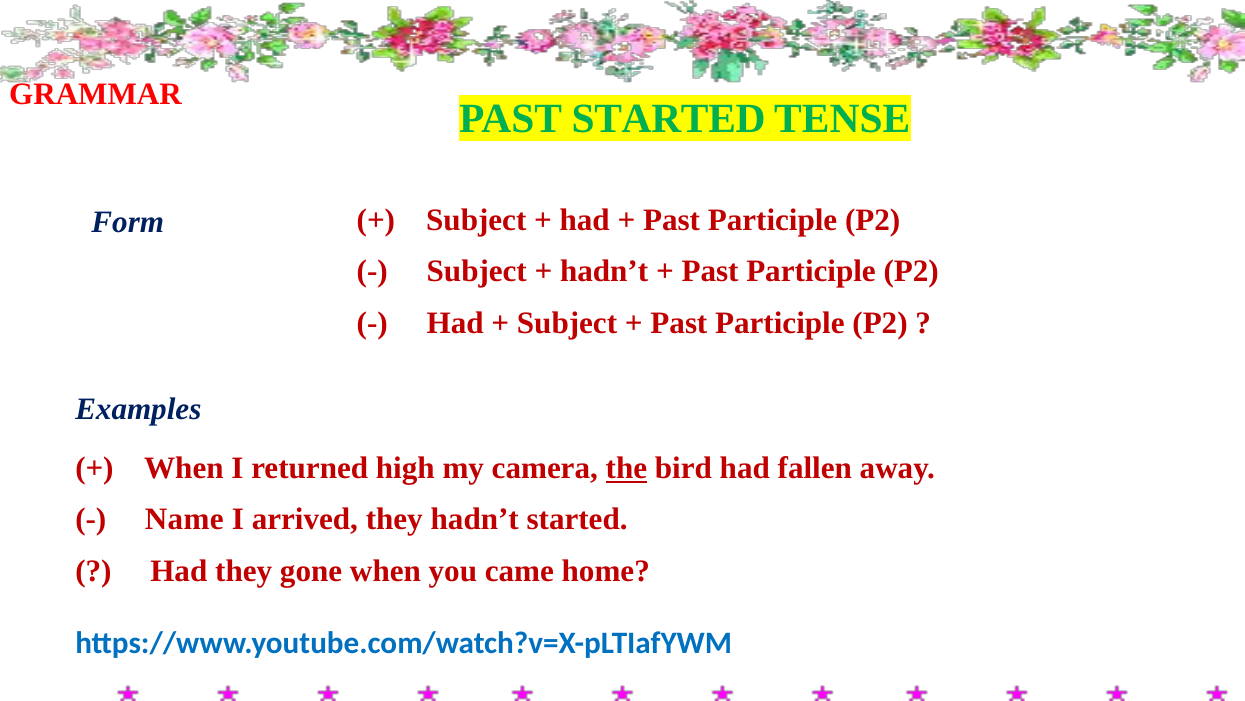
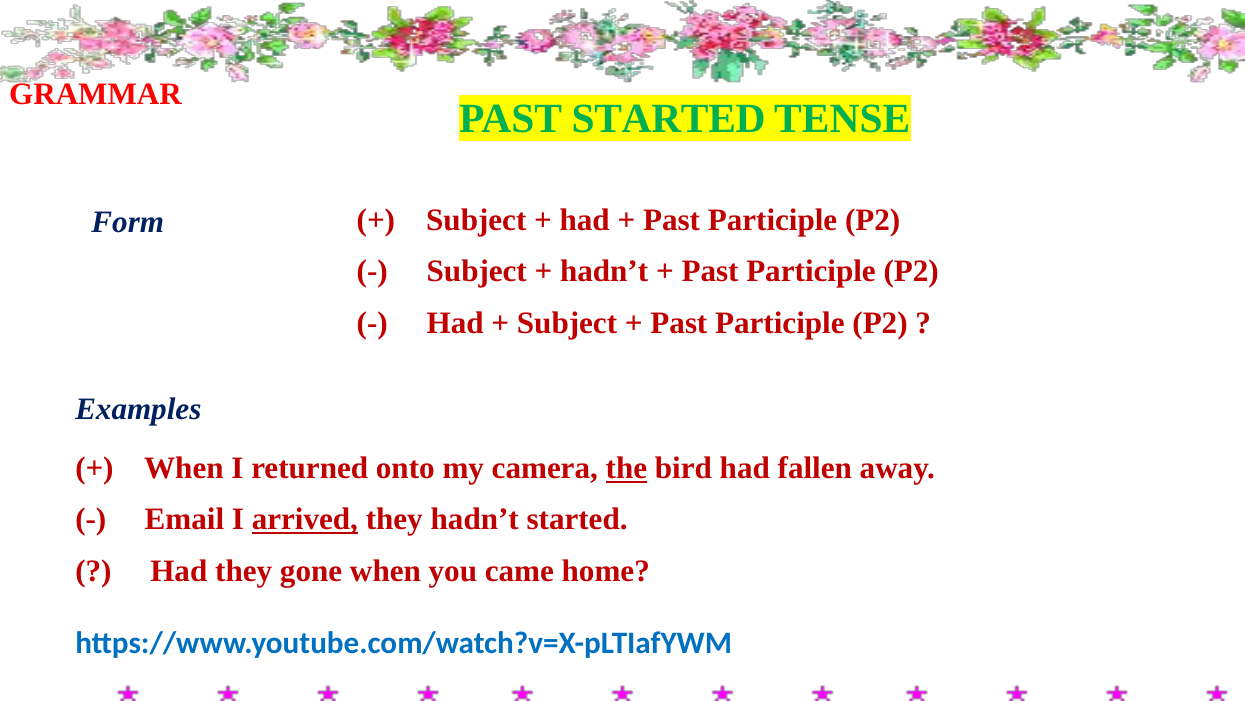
high: high -> onto
Name: Name -> Email
arrived underline: none -> present
